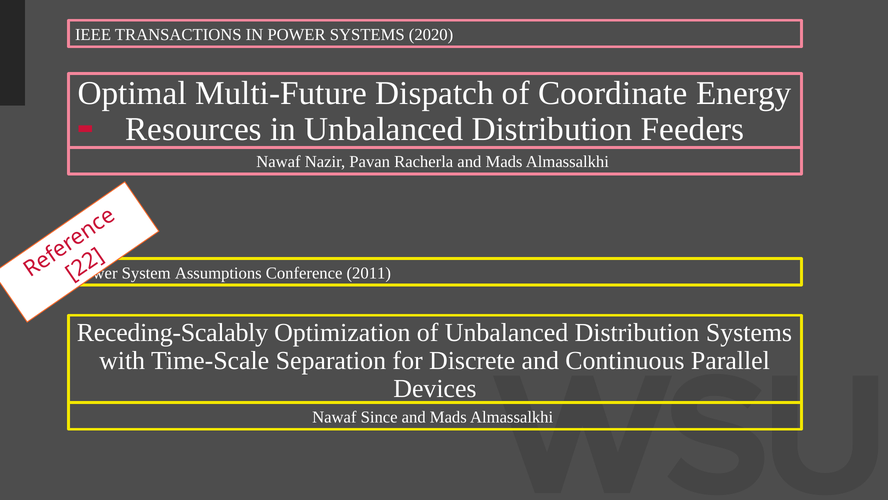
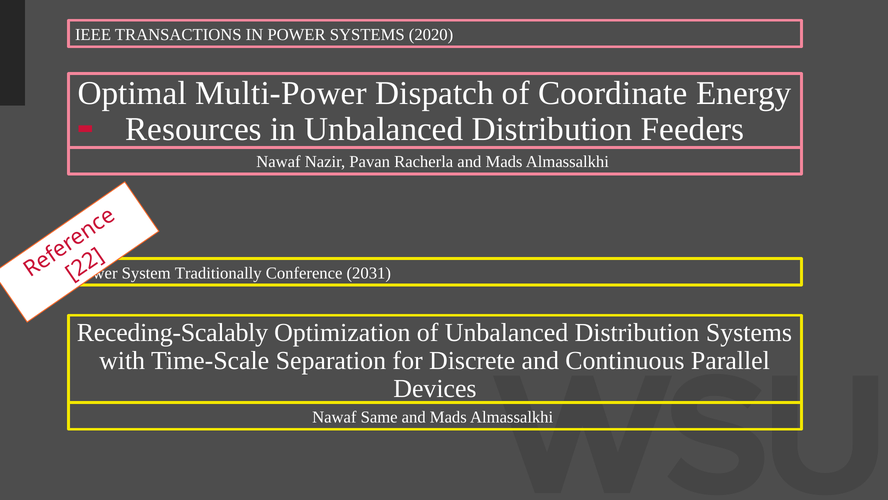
Multi-Future: Multi-Future -> Multi-Power
Assumptions: Assumptions -> Traditionally
2011: 2011 -> 2031
Since: Since -> Same
